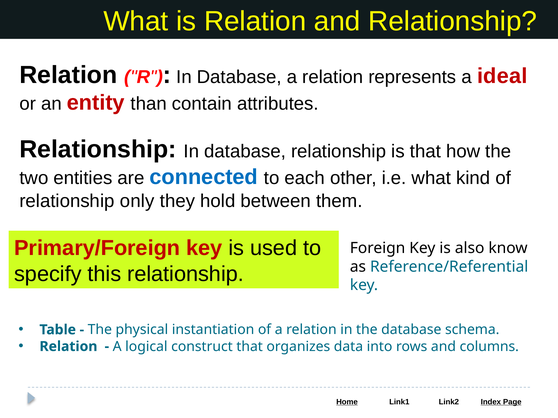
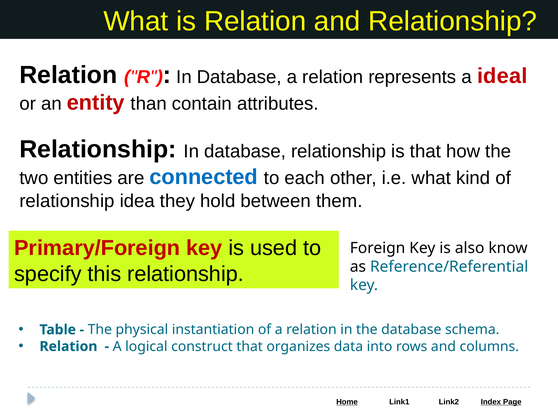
only: only -> idea
